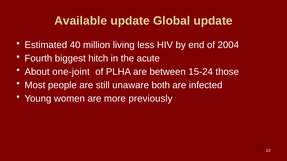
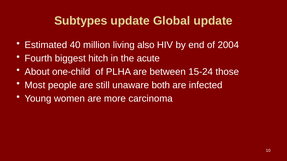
Available: Available -> Subtypes
less: less -> also
one-joint: one-joint -> one-child
previously: previously -> carcinoma
